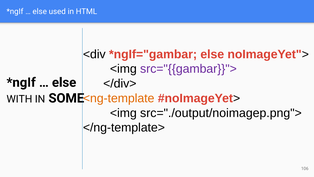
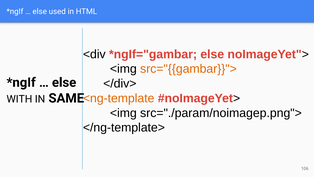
src="{{gambar}}"> colour: purple -> orange
SOME: SOME -> SAME
src="./output/noimagep.png">: src="./output/noimagep.png"> -> src="./param/noimagep.png">
